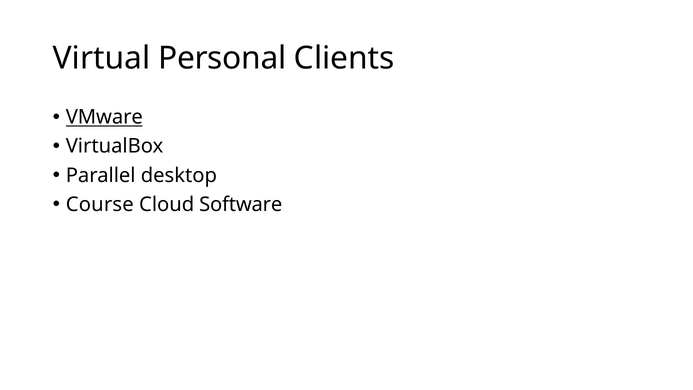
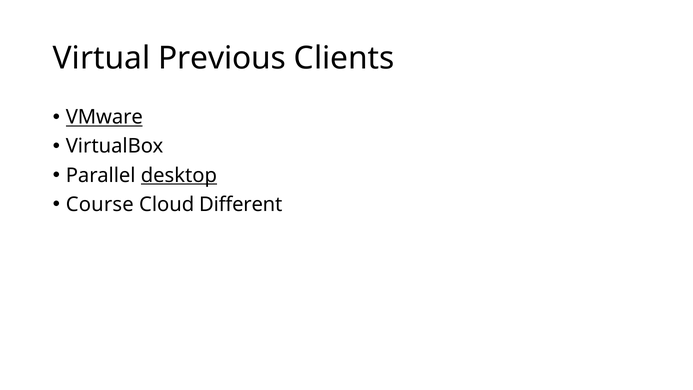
Personal: Personal -> Previous
desktop underline: none -> present
Software: Software -> Different
